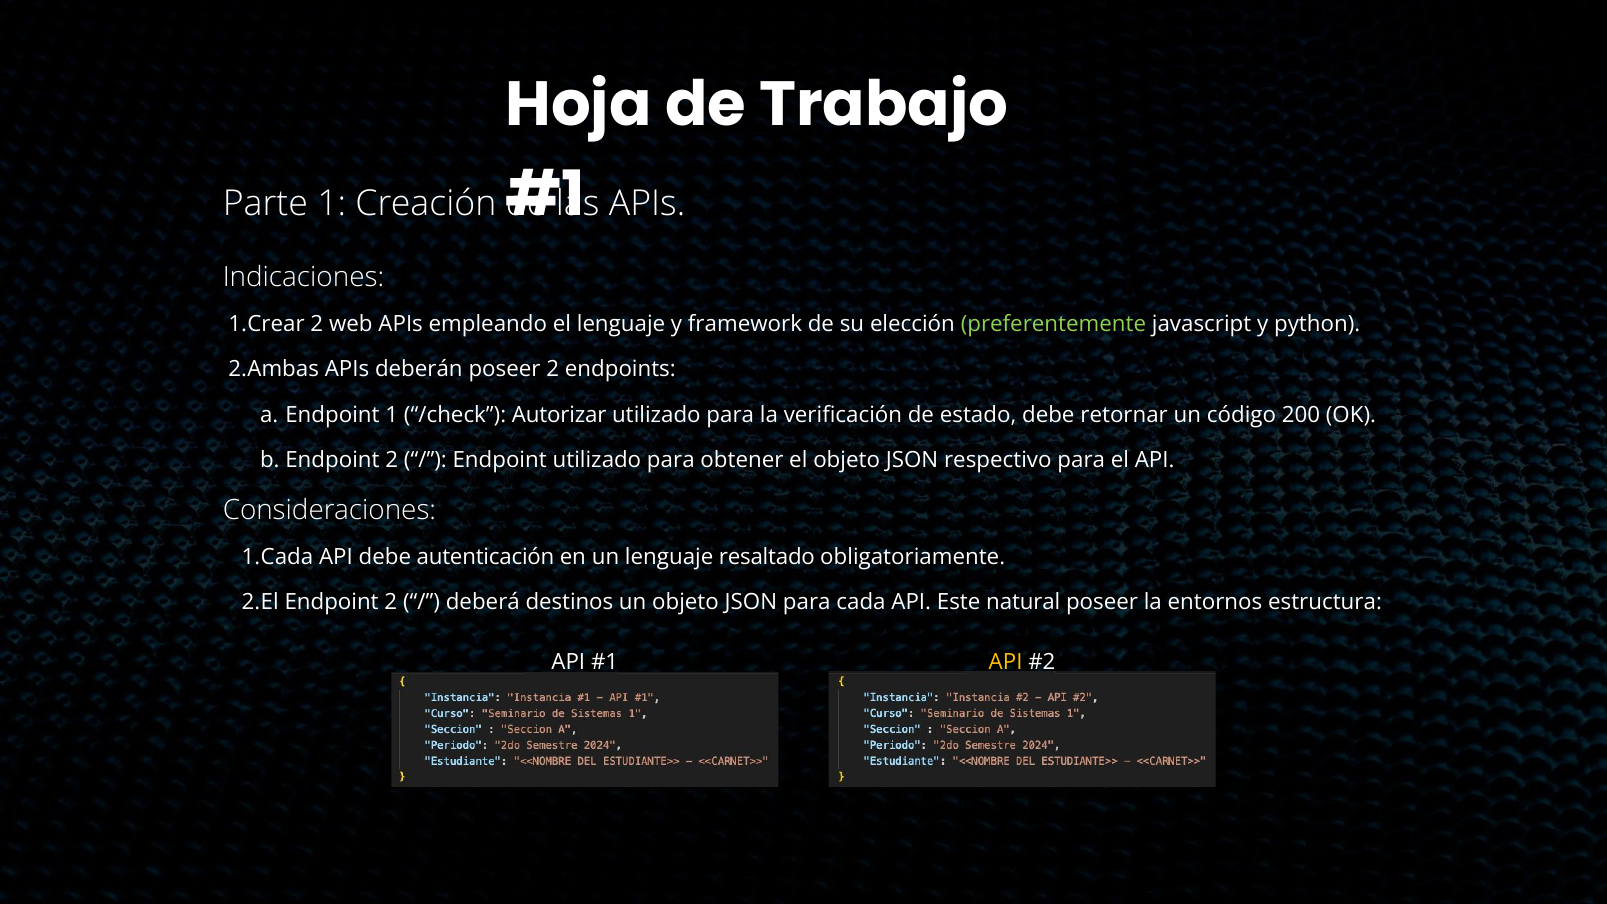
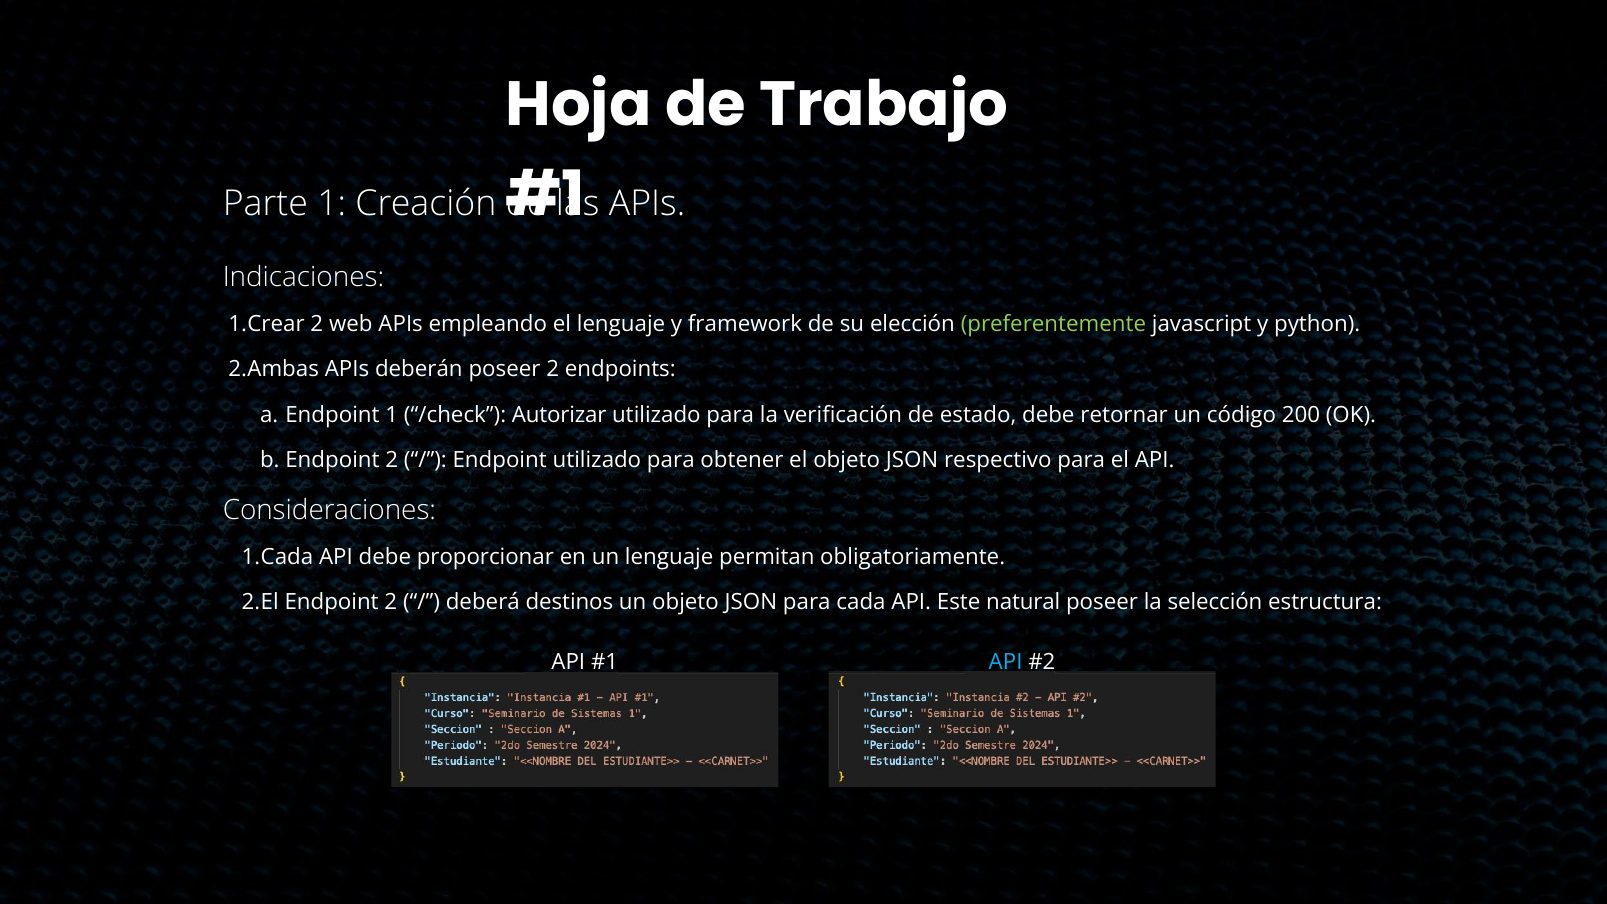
autenticación: autenticación -> proporcionar
resaltado: resaltado -> permitan
entornos: entornos -> selección
API at (1006, 663) colour: yellow -> light blue
